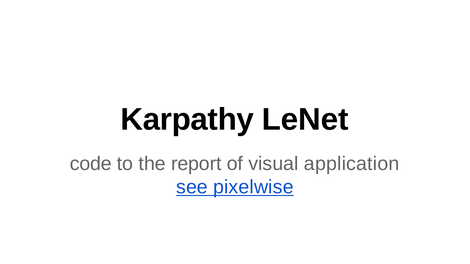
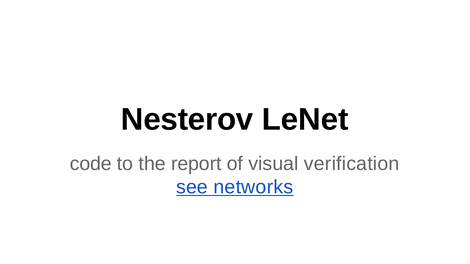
Karpathy: Karpathy -> Nesterov
application: application -> verification
pixelwise: pixelwise -> networks
